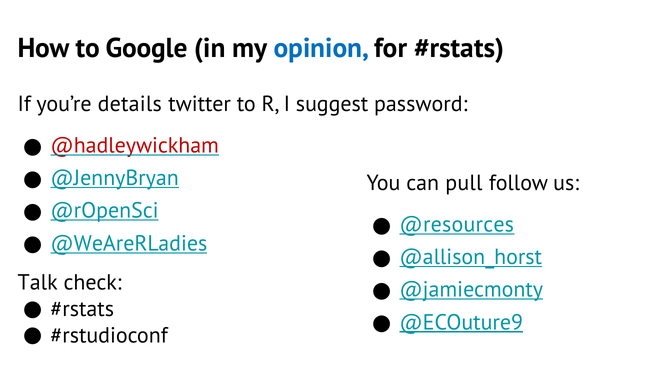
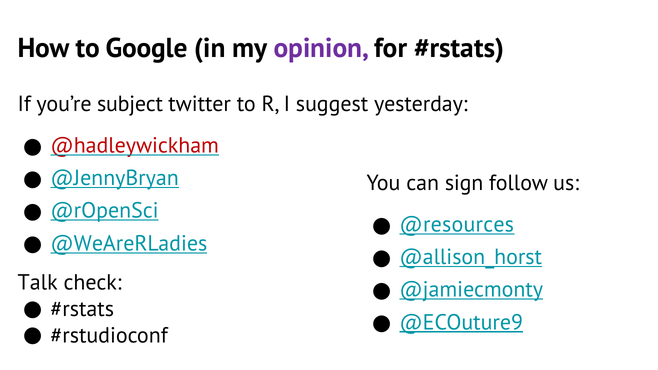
opinion colour: blue -> purple
details: details -> subject
password: password -> yesterday
pull: pull -> sign
